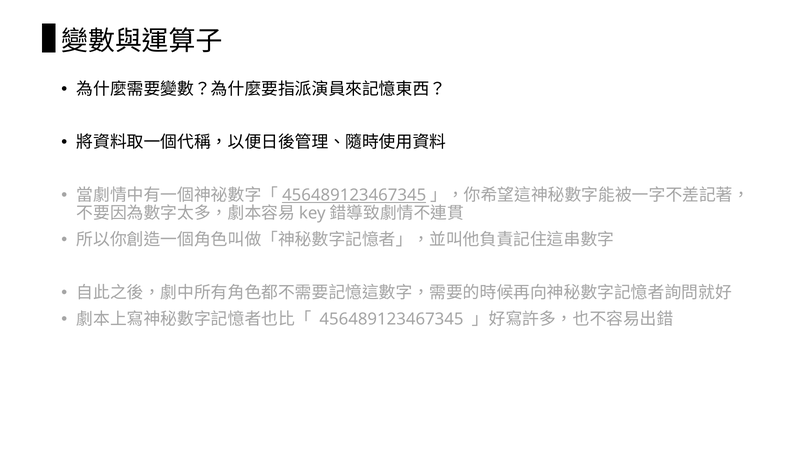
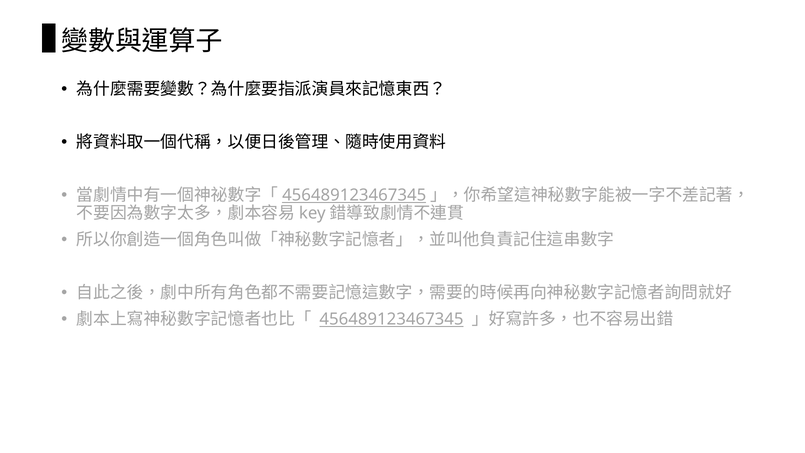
456489123467345 at (392, 319) underline: none -> present
